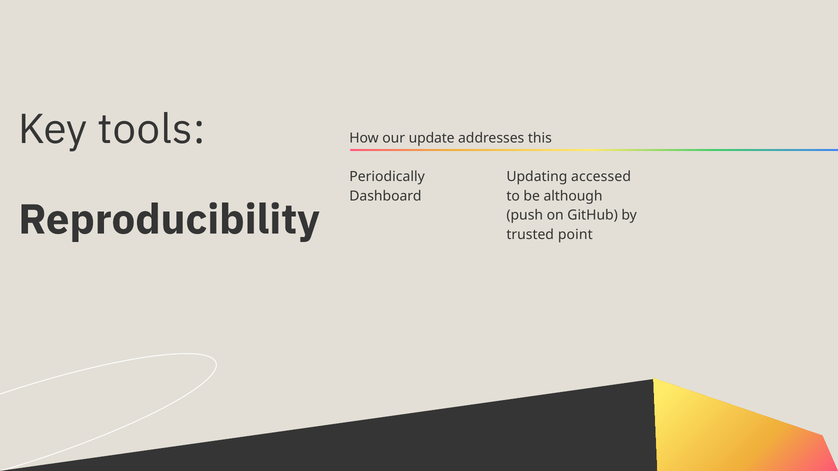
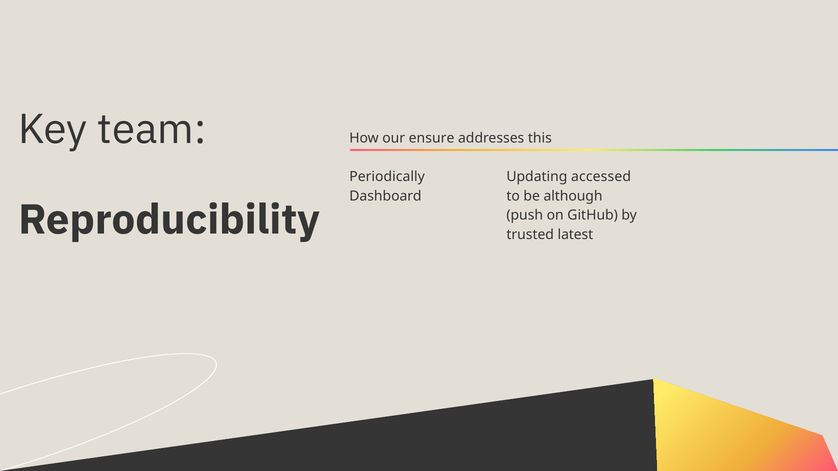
tools: tools -> team
update: update -> ensure
point: point -> latest
